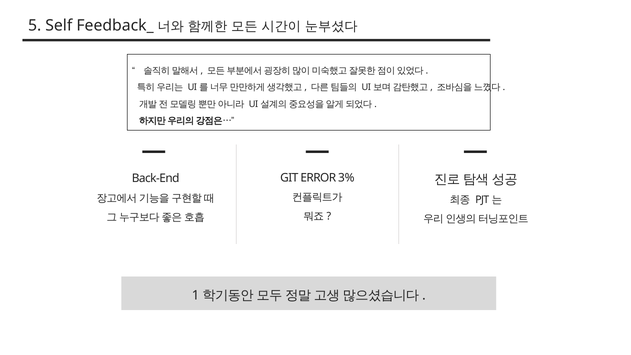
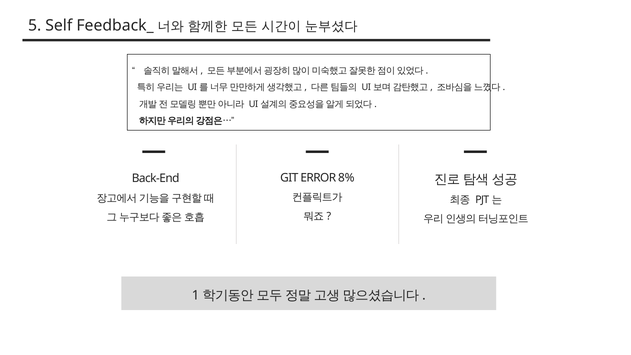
3%: 3% -> 8%
